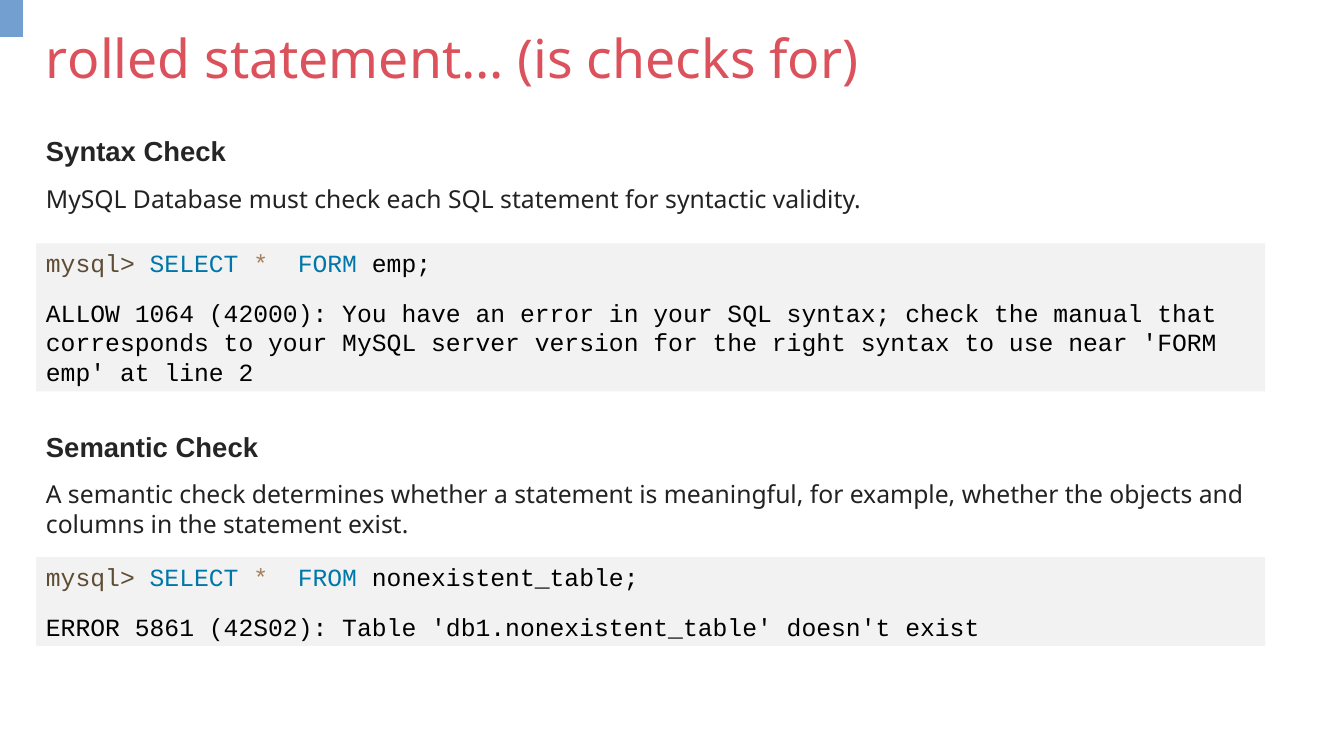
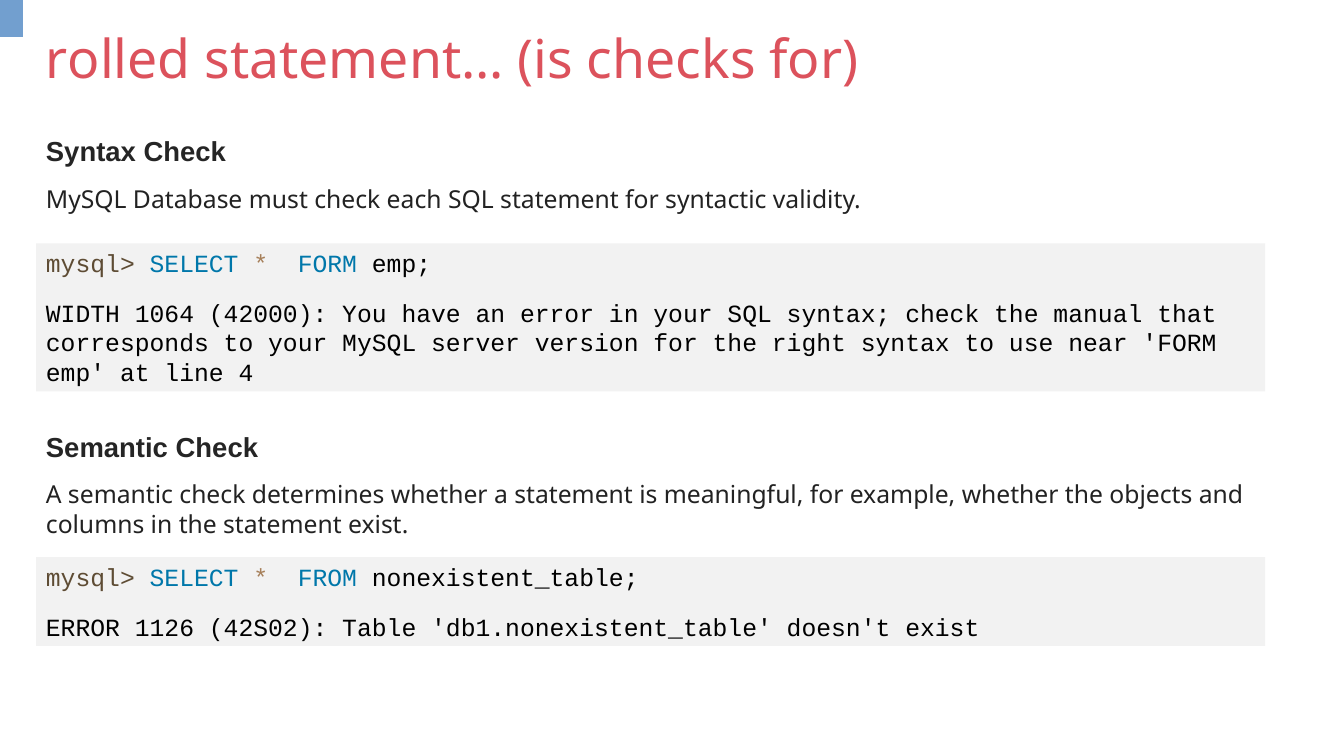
ALLOW: ALLOW -> WIDTH
2: 2 -> 4
5861: 5861 -> 1126
